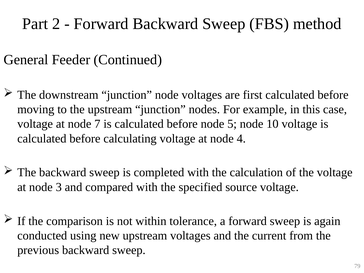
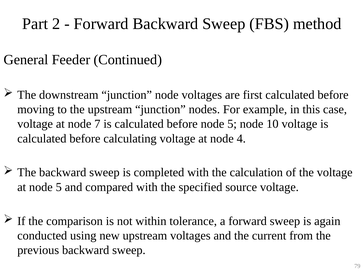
at node 3: 3 -> 5
